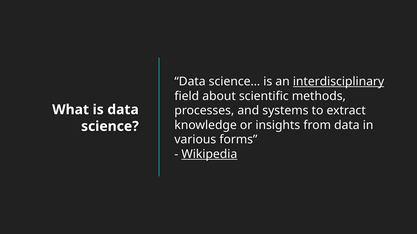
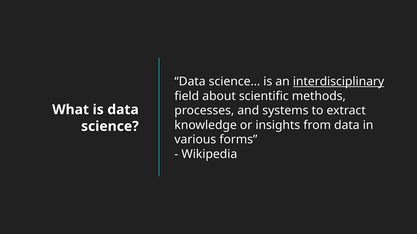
Wikipedia underline: present -> none
